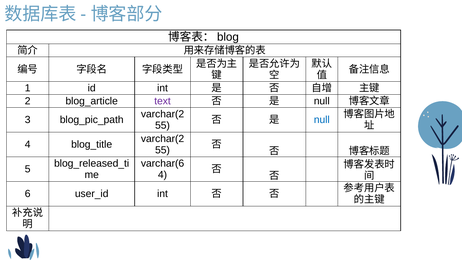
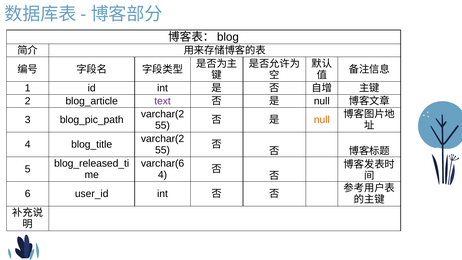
null at (322, 120) colour: blue -> orange
